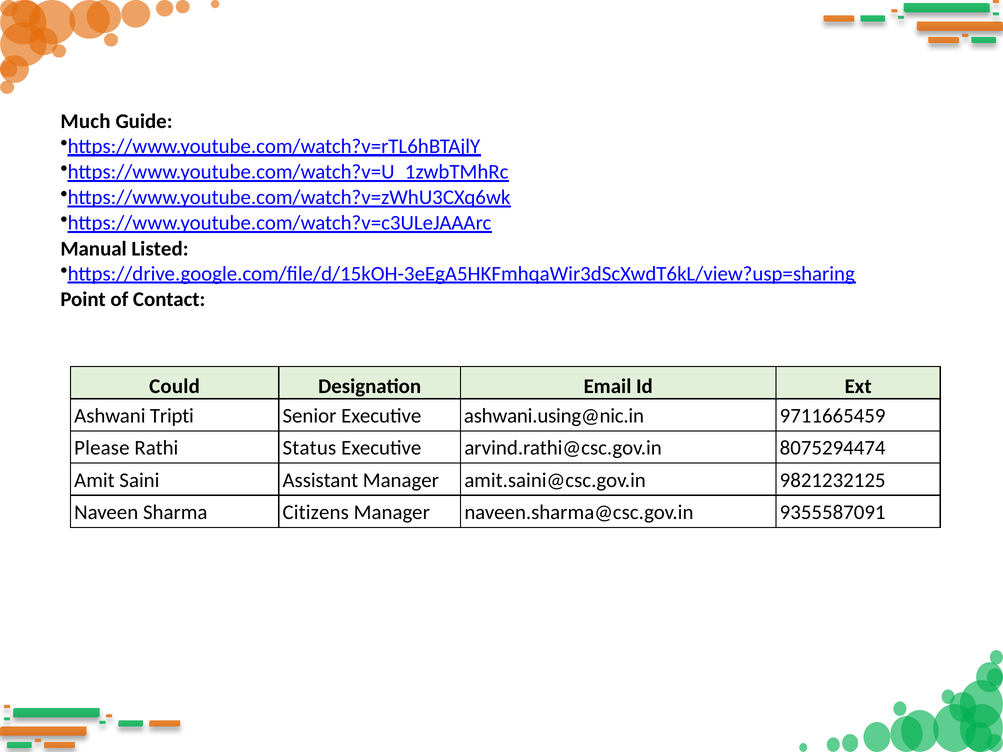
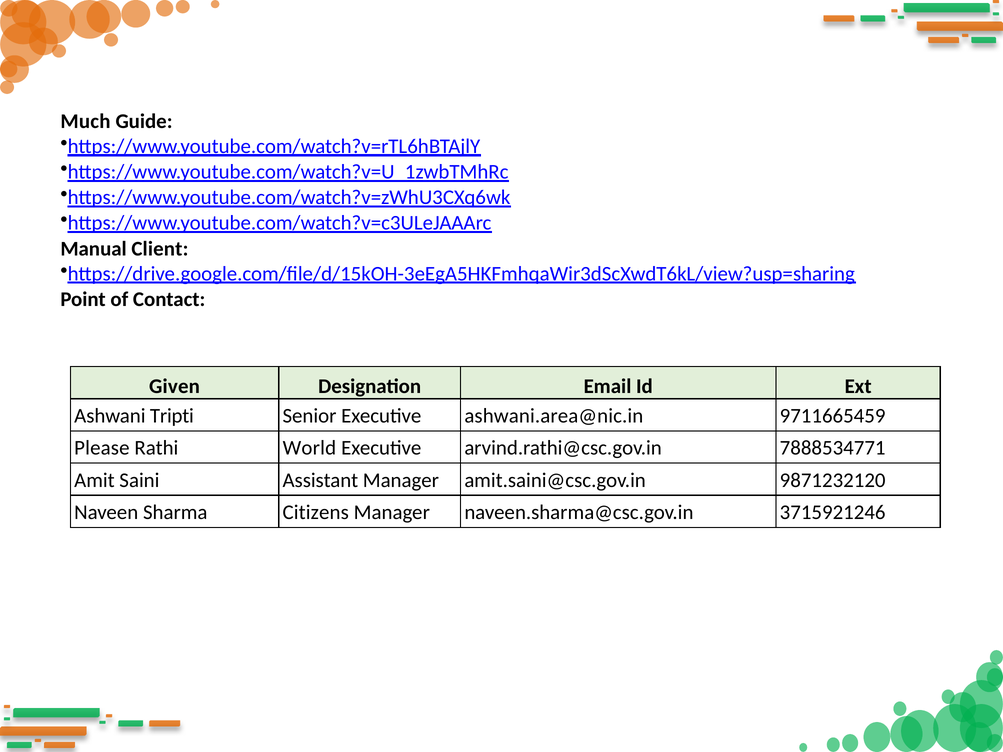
Listed: Listed -> Client
Could: Could -> Given
ashwani.using@nic.in: ashwani.using@nic.in -> ashwani.area@nic.in
Status: Status -> World
8075294474: 8075294474 -> 7888534771
9821232125: 9821232125 -> 9871232120
9355587091: 9355587091 -> 3715921246
